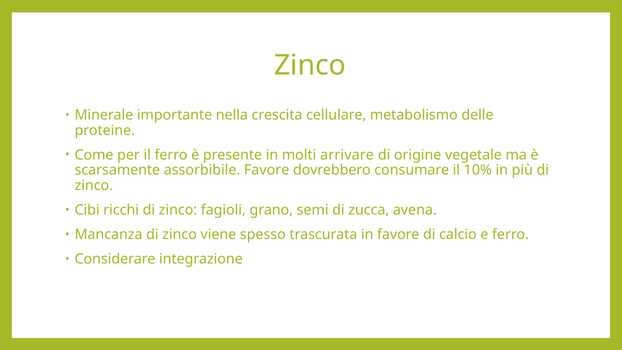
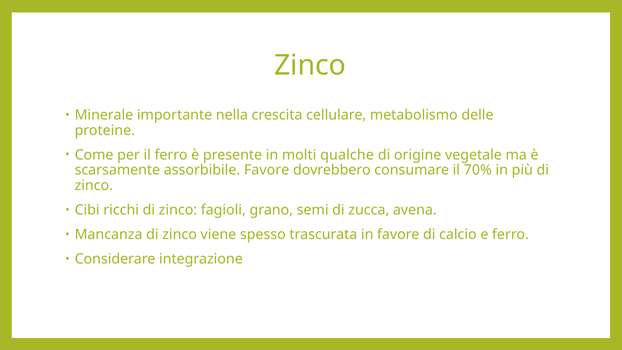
arrivare: arrivare -> qualche
10%: 10% -> 70%
